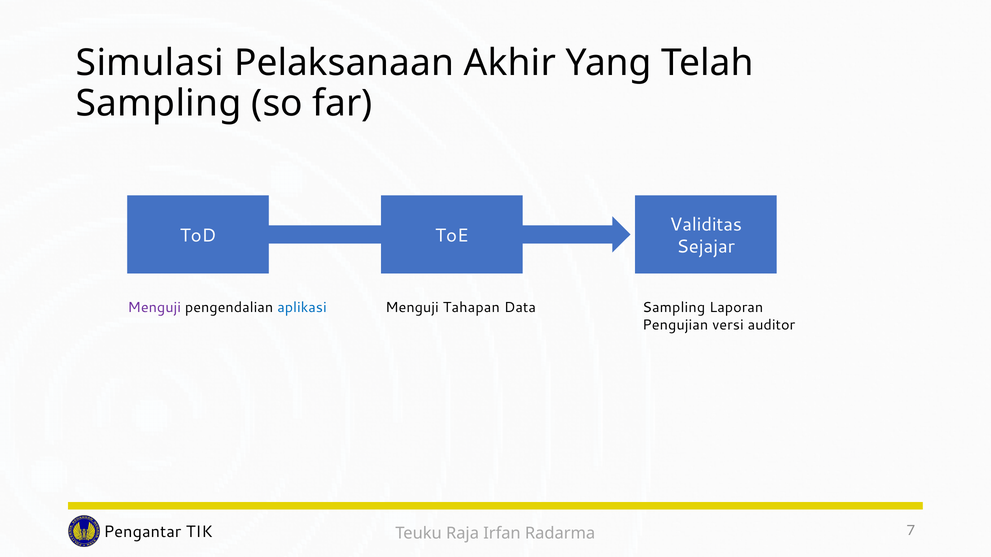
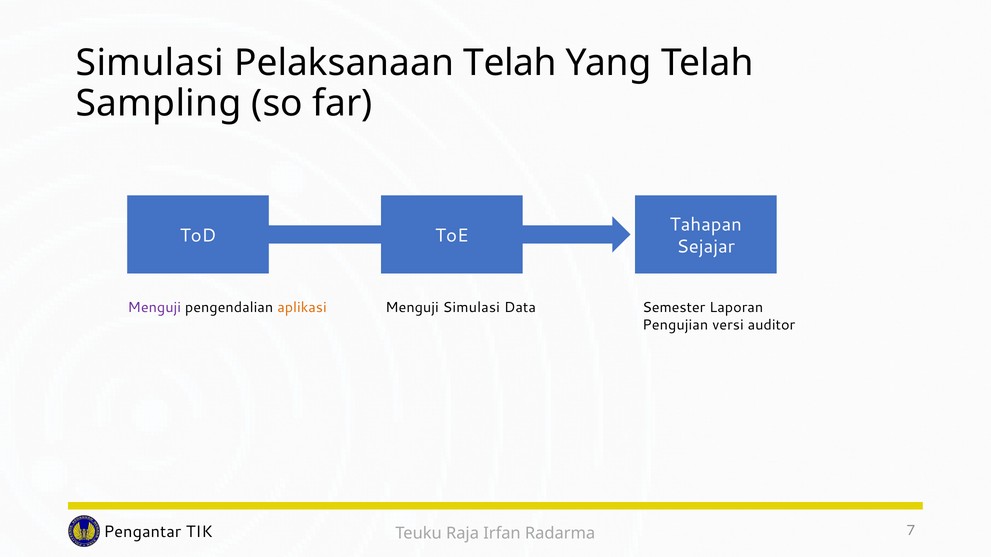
Pelaksanaan Akhir: Akhir -> Telah
Validitas: Validitas -> Tahapan
aplikasi colour: blue -> orange
Menguji Tahapan: Tahapan -> Simulasi
Data Sampling: Sampling -> Semester
